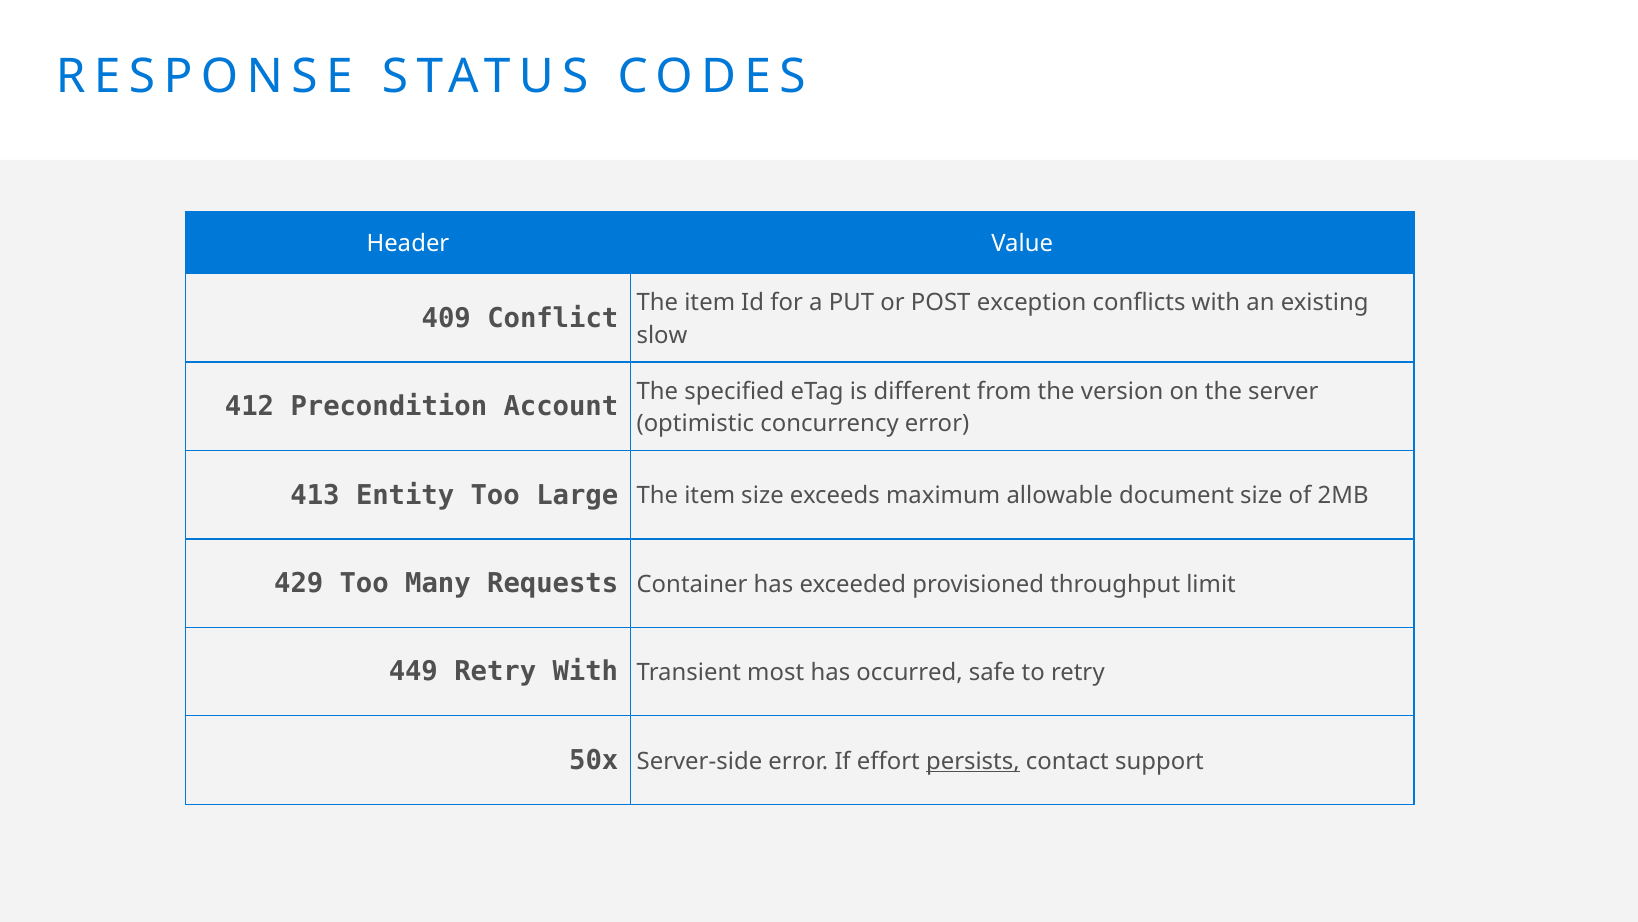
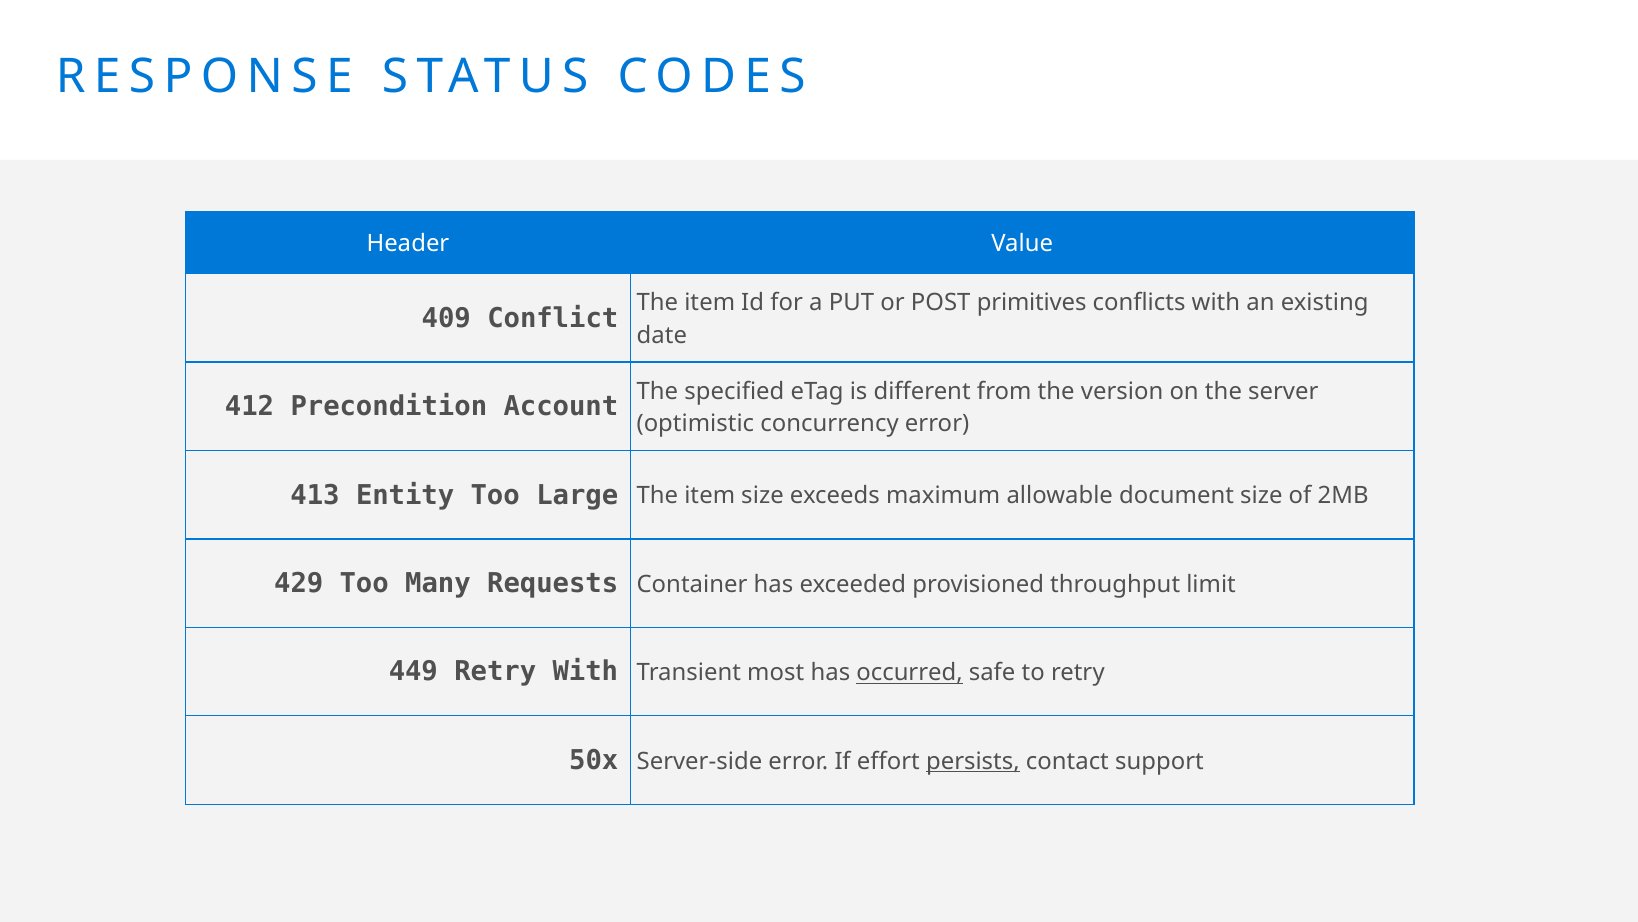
exception: exception -> primitives
slow: slow -> date
occurred underline: none -> present
